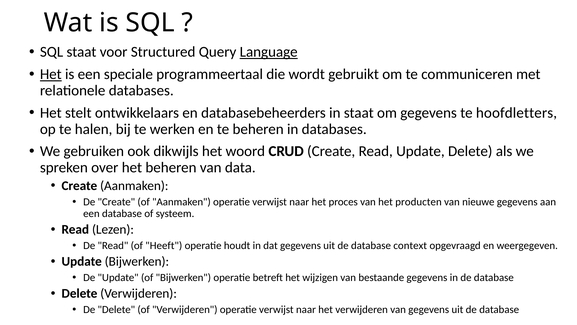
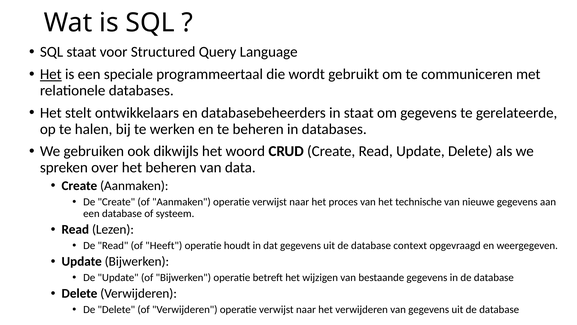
Language underline: present -> none
hoofdletters: hoofdletters -> gerelateerde
producten: producten -> technische
